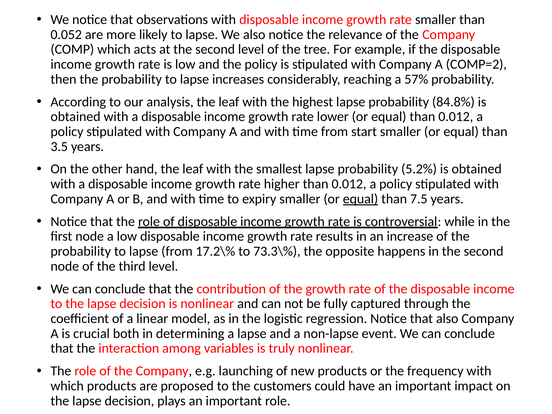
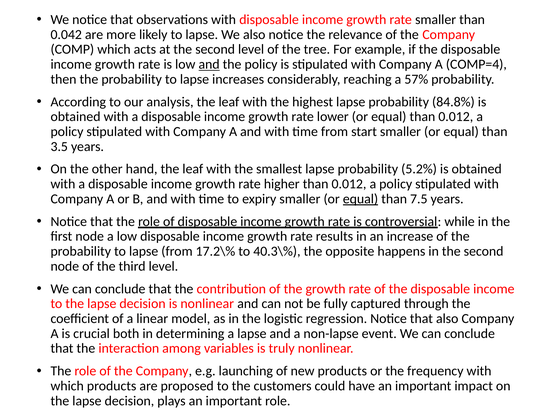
0.052: 0.052 -> 0.042
and at (209, 64) underline: none -> present
COMP=2: COMP=2 -> COMP=4
73.3\%: 73.3\% -> 40.3\%
